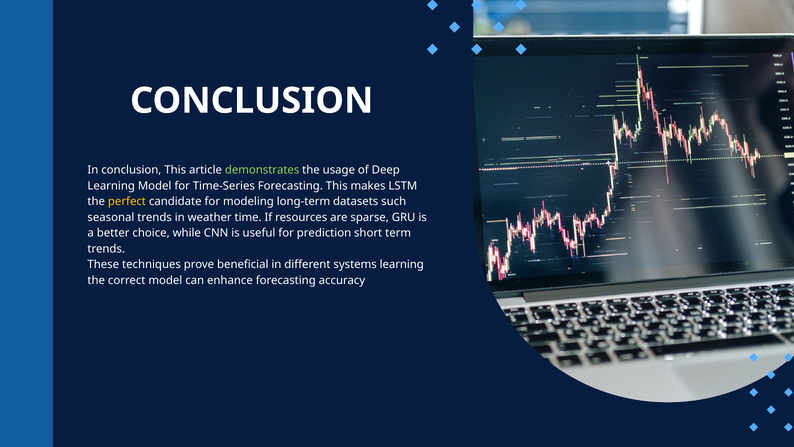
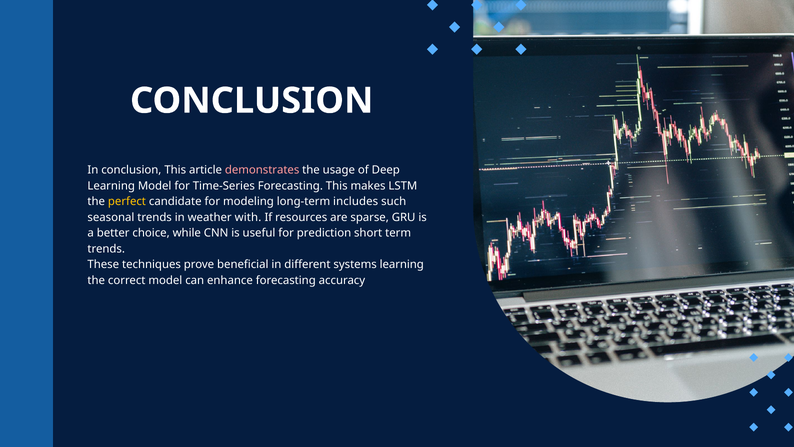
demonstrates colour: light green -> pink
datasets: datasets -> includes
time: time -> with
